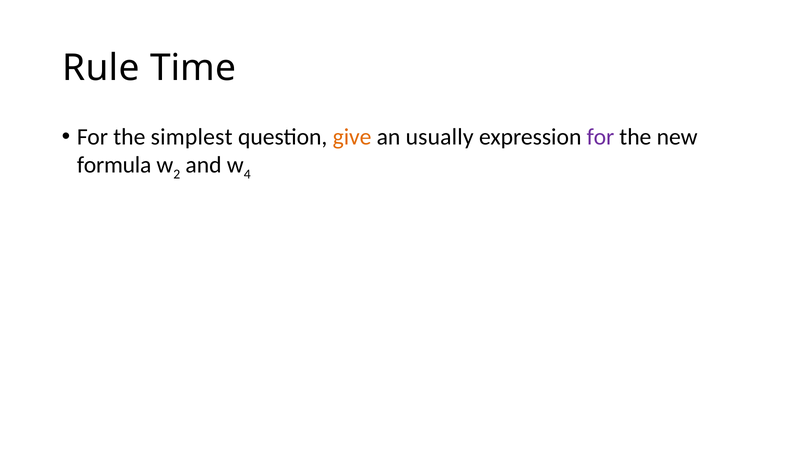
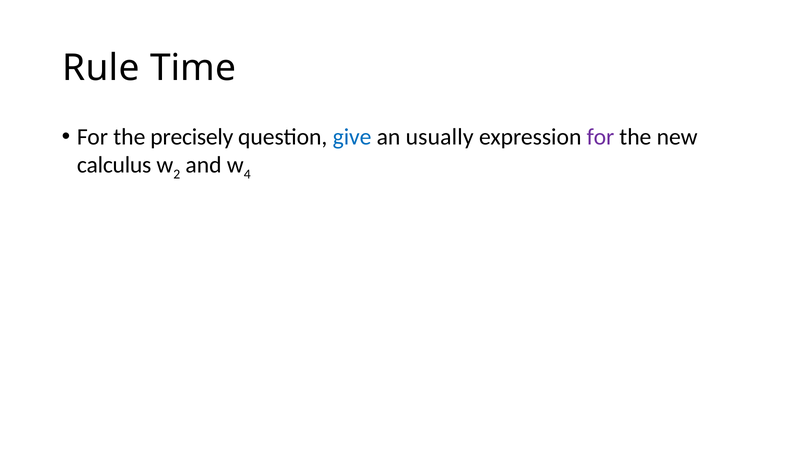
simplest: simplest -> precisely
give colour: orange -> blue
formula: formula -> calculus
